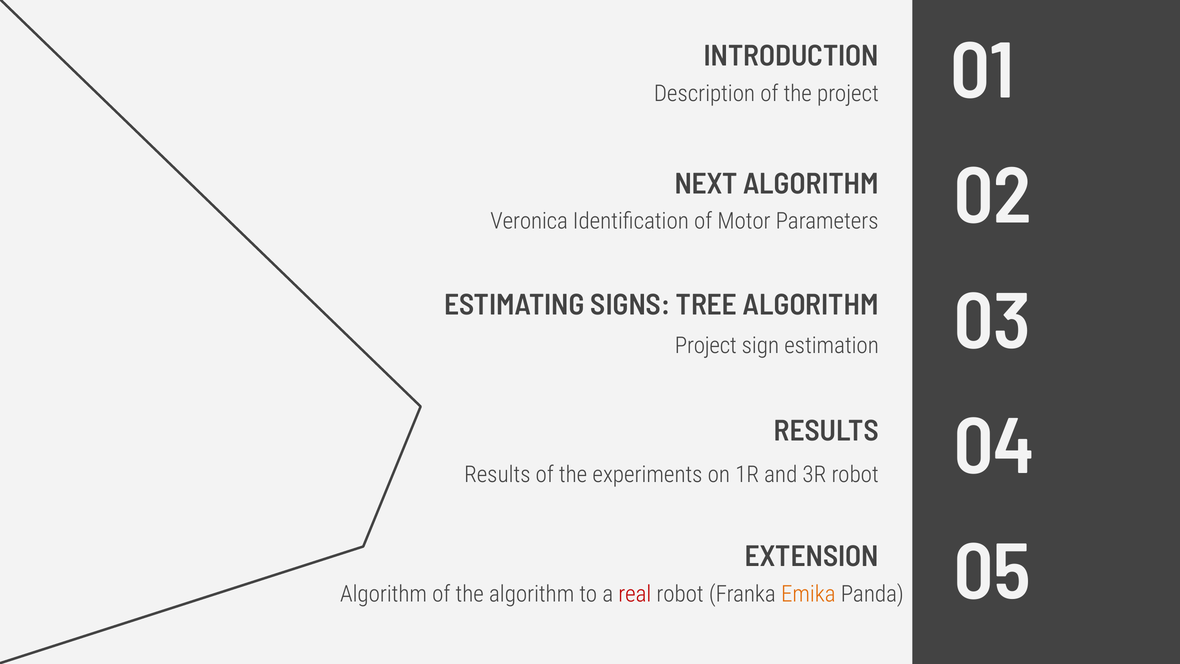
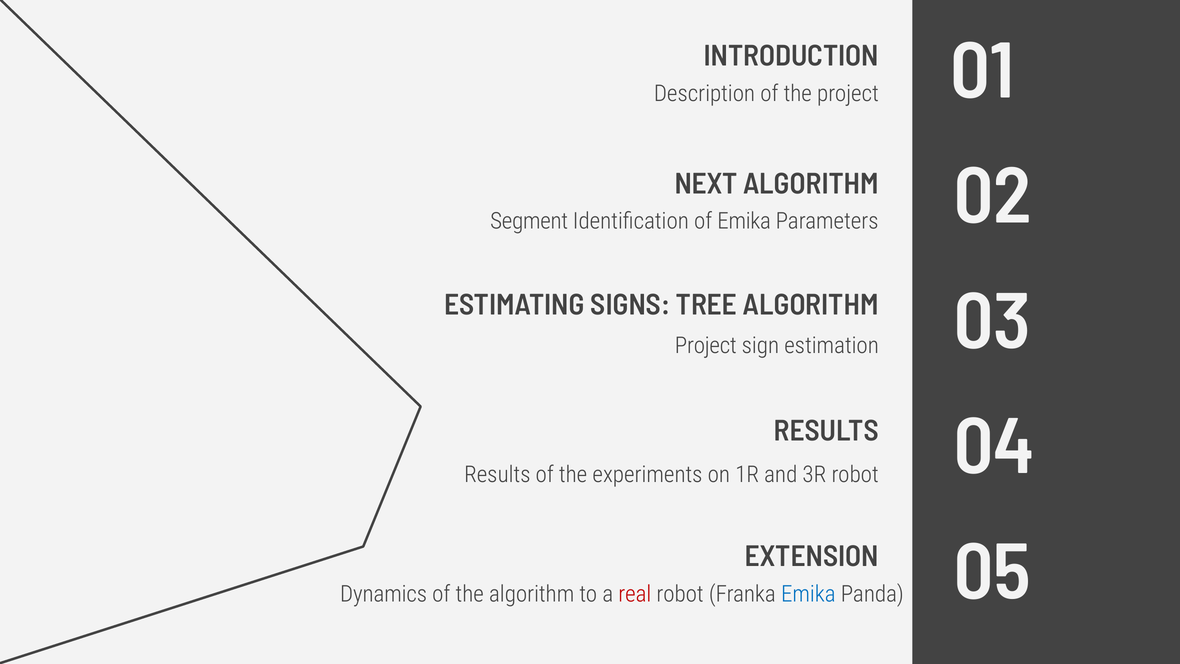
Veronica: Veronica -> Segment
of Motor: Motor -> Emika
Algorithm at (383, 594): Algorithm -> Dynamics
Emika at (808, 594) colour: orange -> blue
